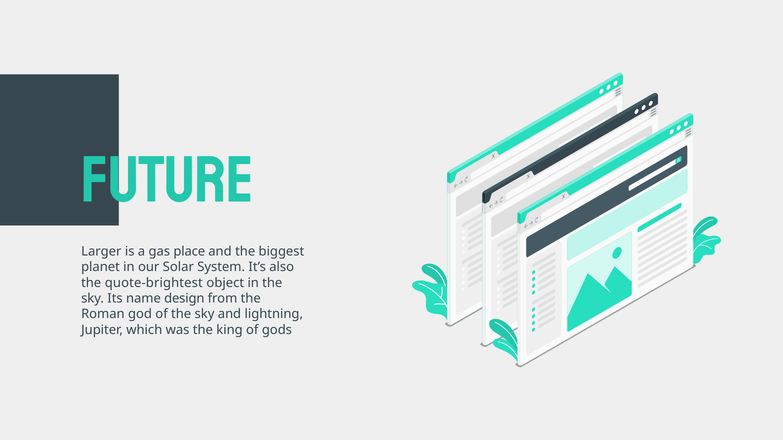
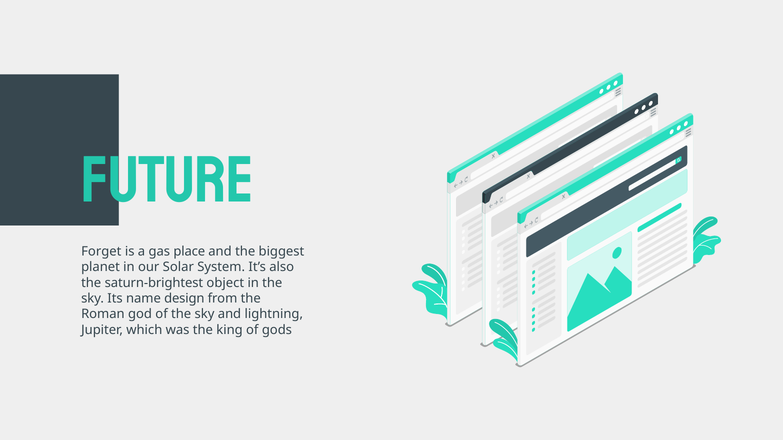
Larger: Larger -> Forget
quote-brightest: quote-brightest -> saturn-brightest
